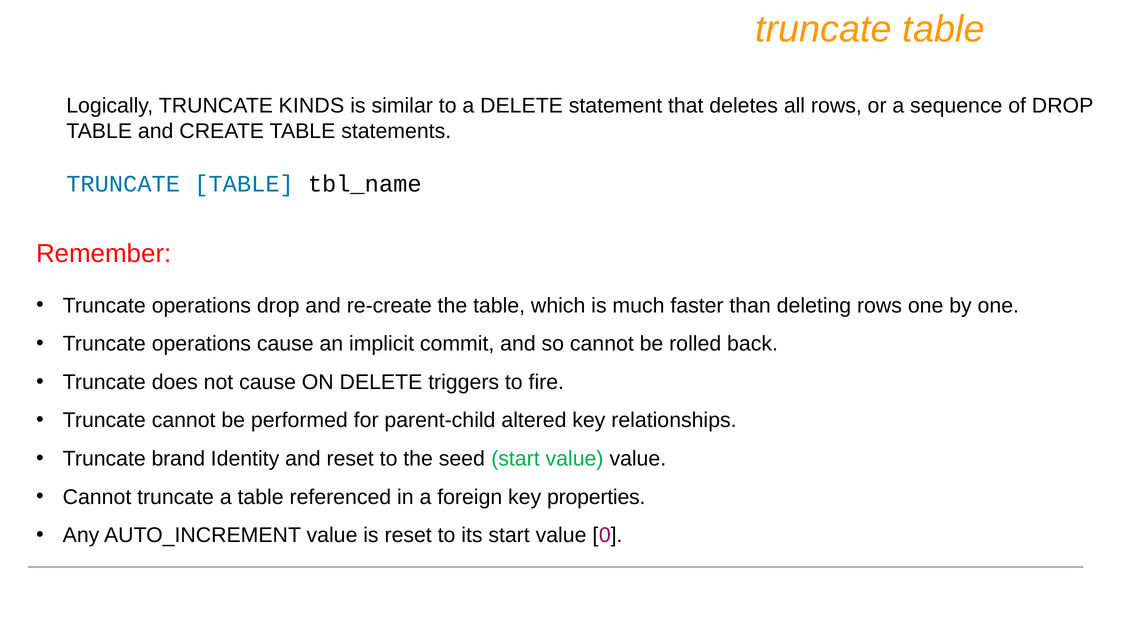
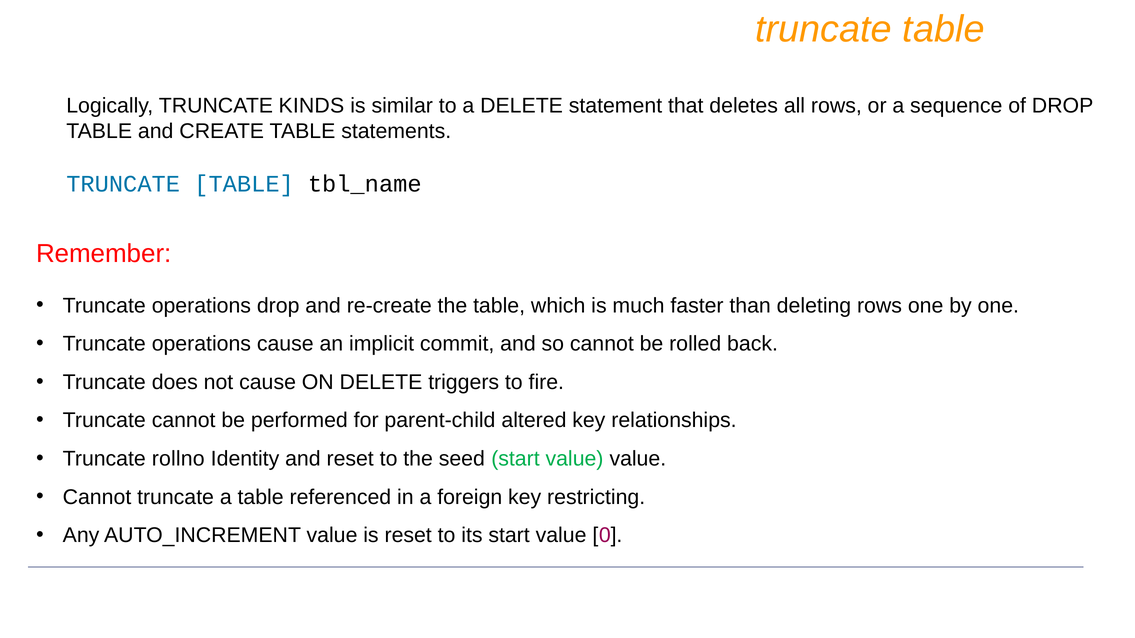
brand: brand -> rollno
properties: properties -> restricting
